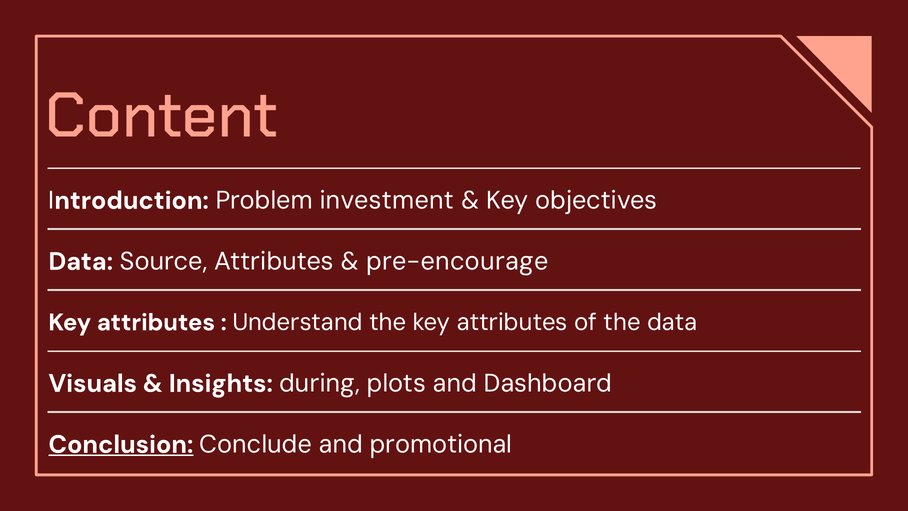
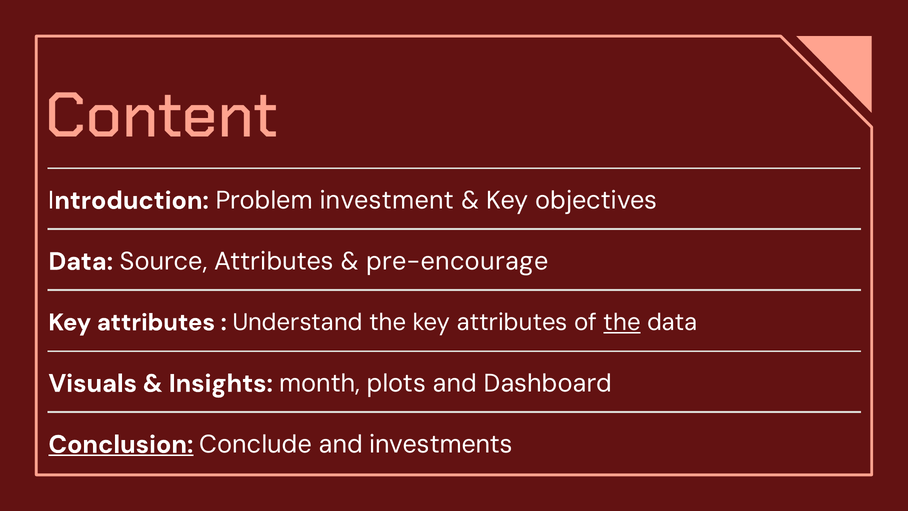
the at (622, 322) underline: none -> present
during: during -> month
promotional: promotional -> investments
